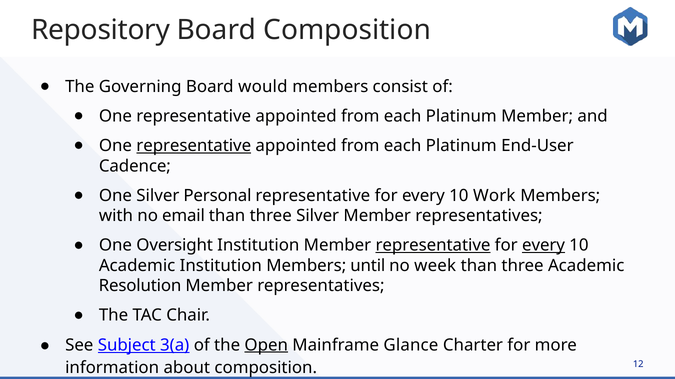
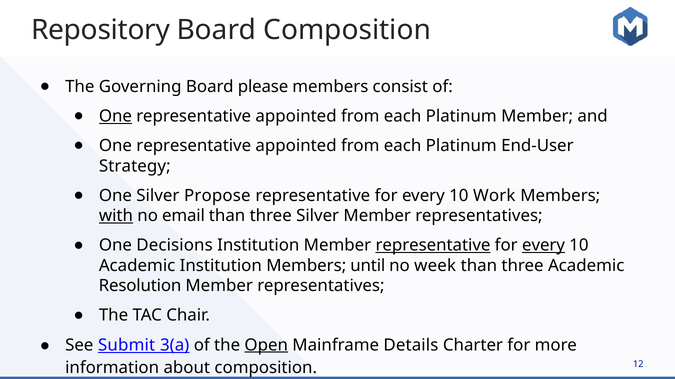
would: would -> please
One at (115, 116) underline: none -> present
representative at (194, 146) underline: present -> none
Cadence: Cadence -> Strategy
Personal: Personal -> Propose
with underline: none -> present
Oversight: Oversight -> Decisions
Subject: Subject -> Submit
Glance: Glance -> Details
